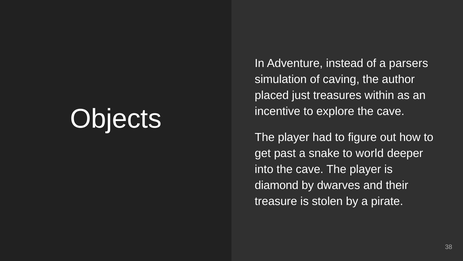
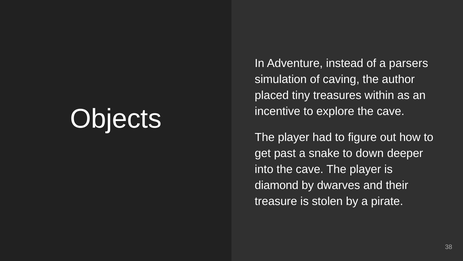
just: just -> tiny
world: world -> down
